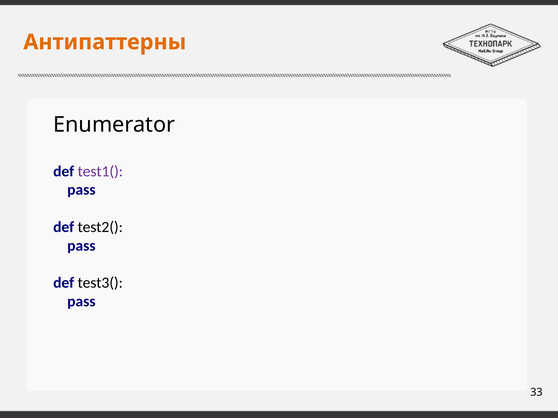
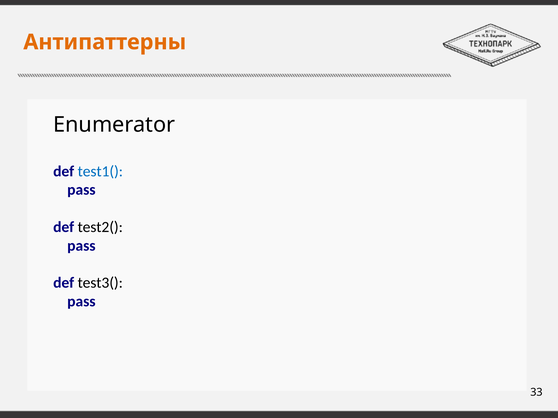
test1( colour: purple -> blue
